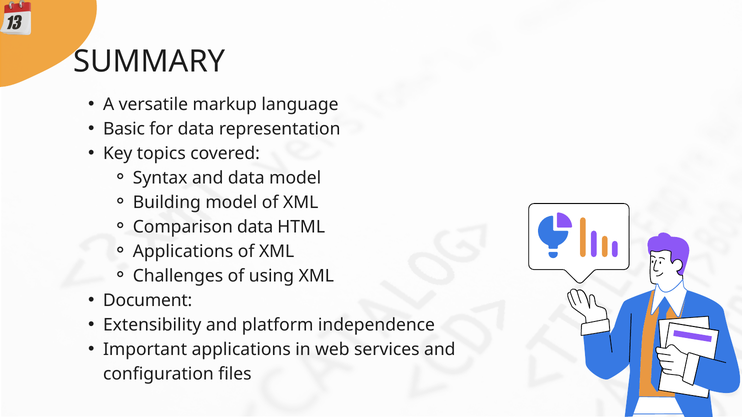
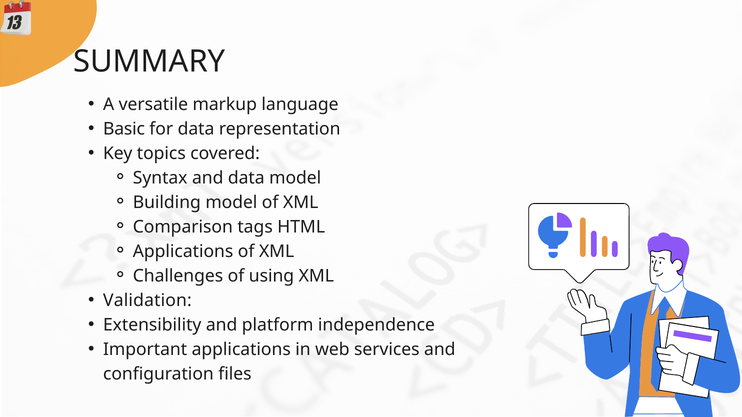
Comparison data: data -> tags
Document: Document -> Validation
